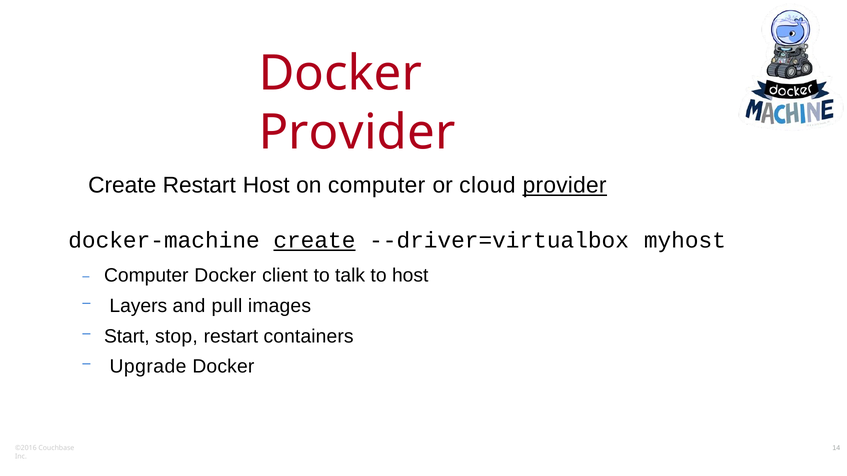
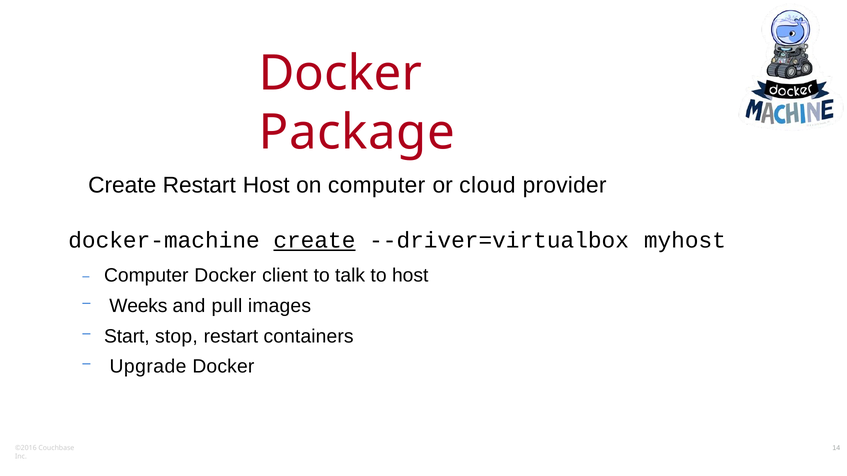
Provider at (357, 133): Provider -> Package
provider at (565, 185) underline: present -> none
Layers: Layers -> Weeks
